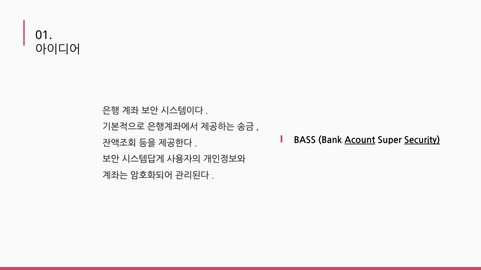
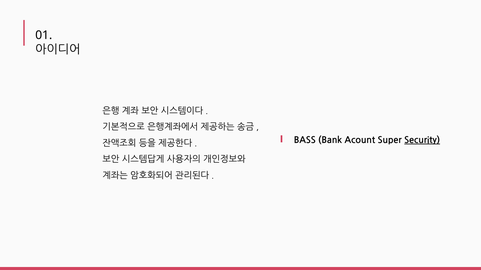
Acount underline: present -> none
